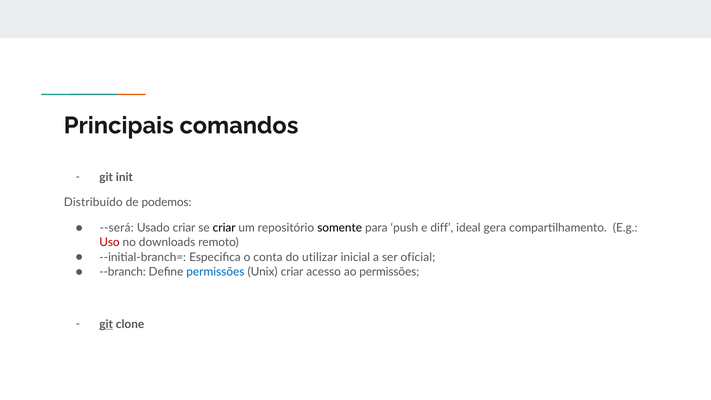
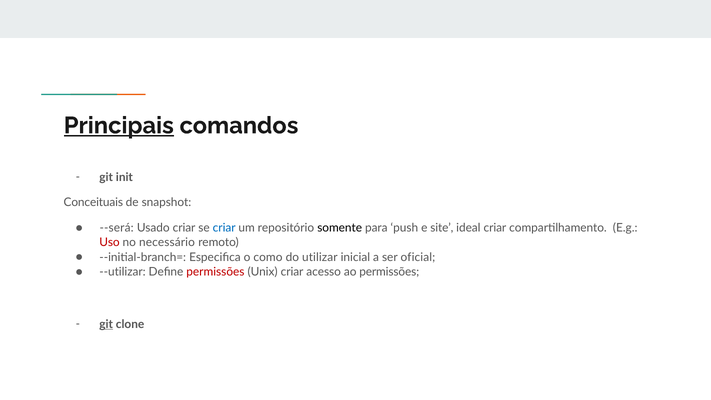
Principais underline: none -> present
Distribuído: Distribuído -> Conceituais
podemos: podemos -> snapshot
criar at (224, 228) colour: black -> blue
diff: diff -> site
ideal gera: gera -> criar
downloads: downloads -> necessário
conta: conta -> como
--branch: --branch -> --utilizar
permissões at (215, 272) colour: blue -> red
